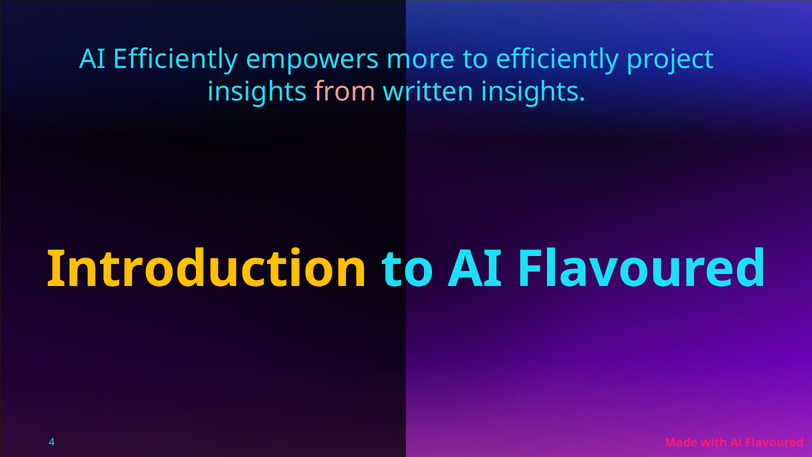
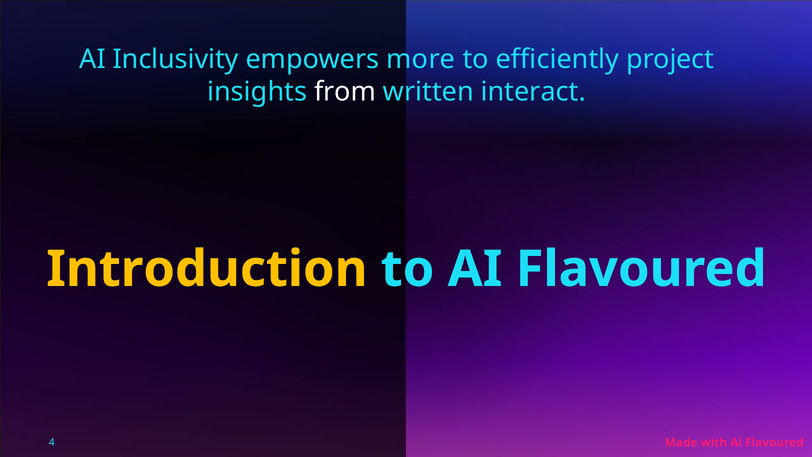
AI Efficiently: Efficiently -> Inclusivity
from colour: pink -> white
written insights: insights -> interact
